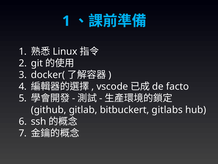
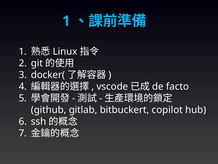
gitlabs: gitlabs -> copilot
